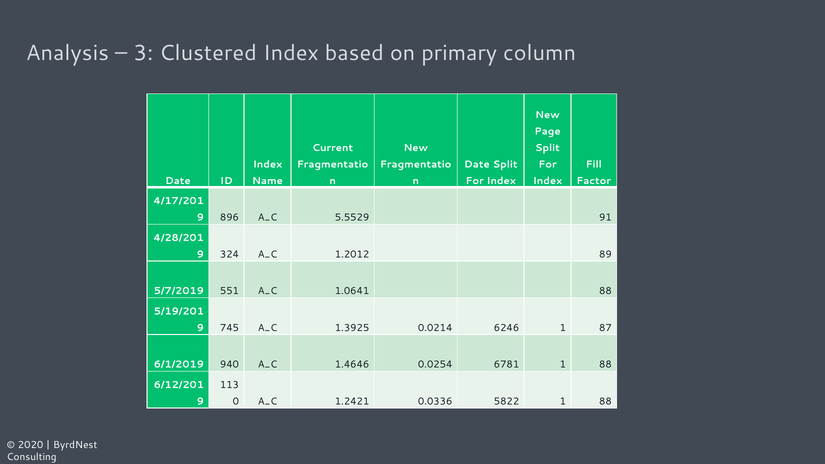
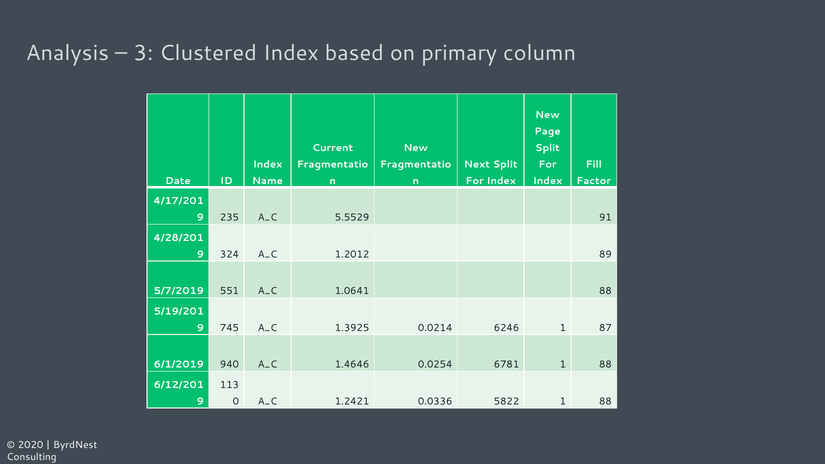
Date at (477, 164): Date -> Next
896: 896 -> 235
